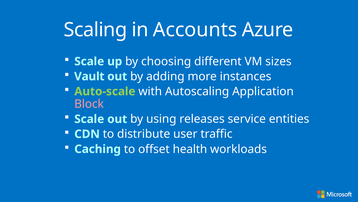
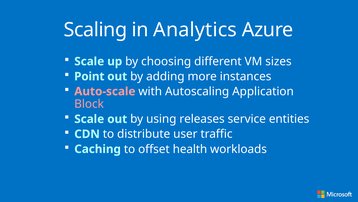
Accounts: Accounts -> Analytics
Vault: Vault -> Point
Auto-scale colour: light green -> pink
